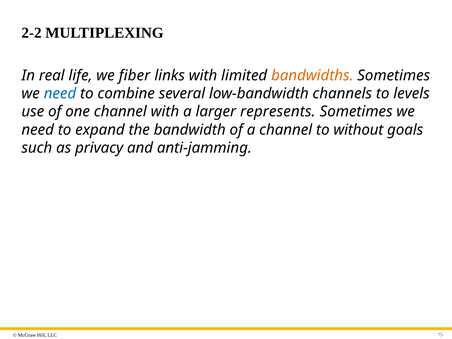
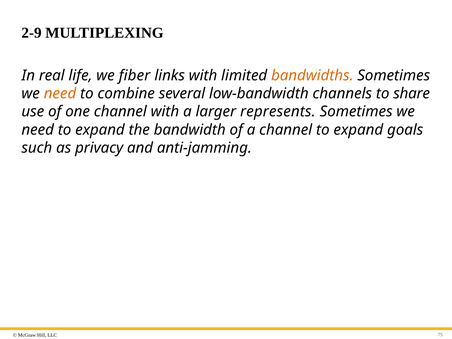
2-2: 2-2 -> 2-9
need at (60, 94) colour: blue -> orange
levels: levels -> share
channel to without: without -> expand
